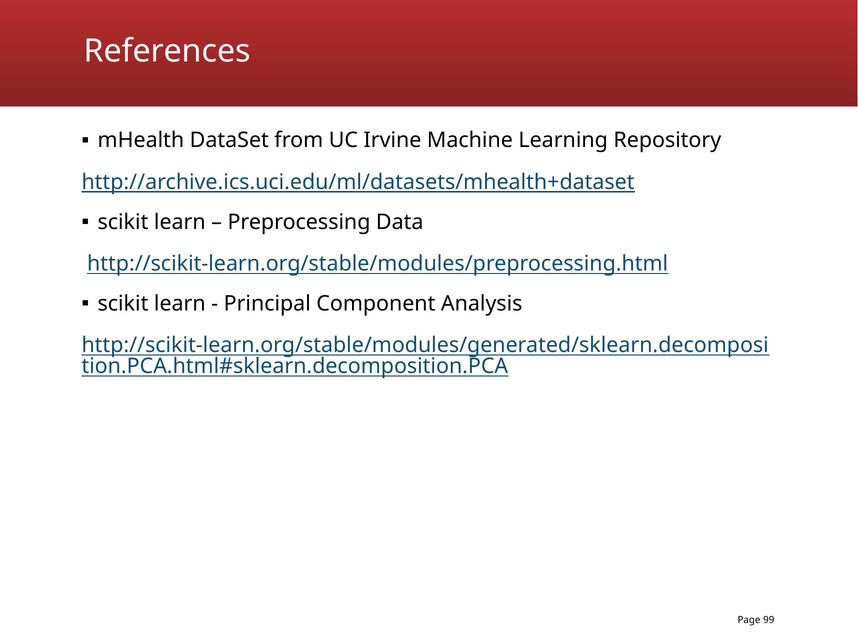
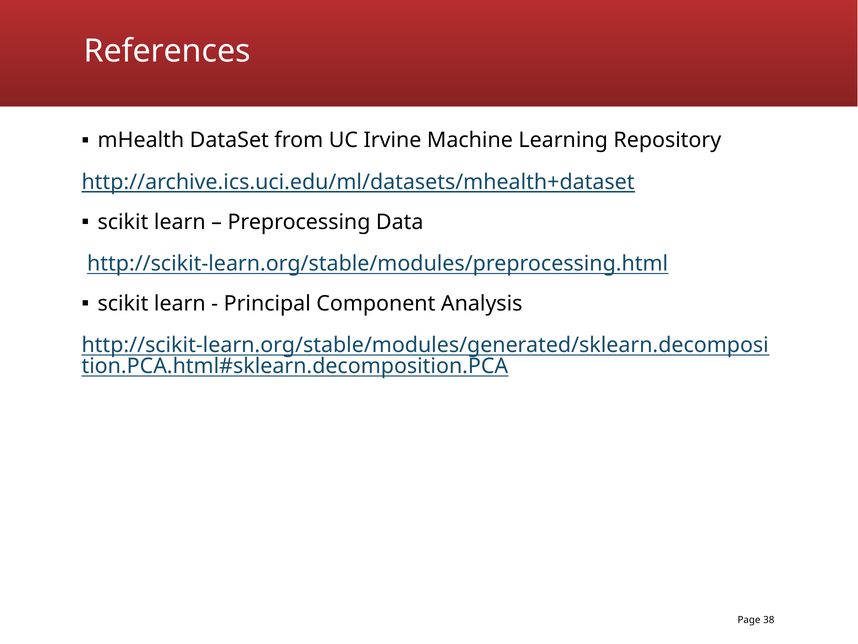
99: 99 -> 38
